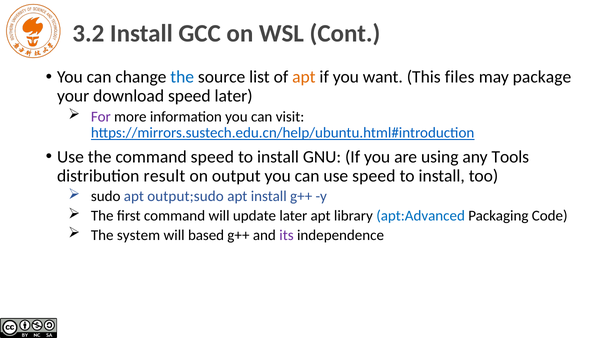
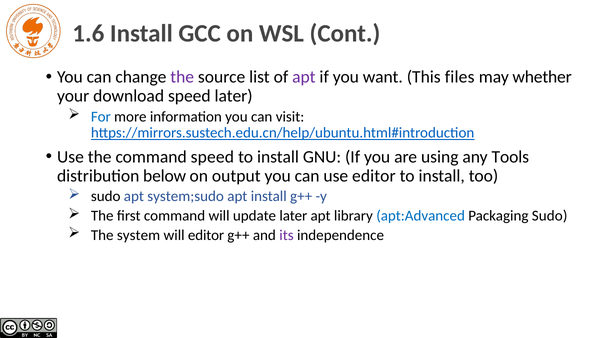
3.2: 3.2 -> 1.6
the at (182, 77) colour: blue -> purple
apt at (304, 77) colour: orange -> purple
package: package -> whether
For colour: purple -> blue
result: result -> below
use speed: speed -> editor
output;sudo: output;sudo -> system;sudo
Packaging Code: Code -> Sudo
will based: based -> editor
